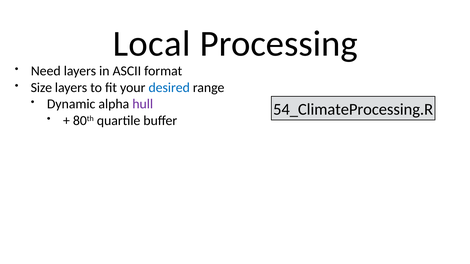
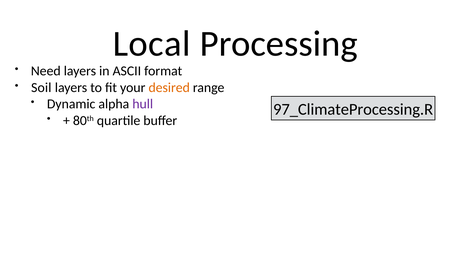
Size: Size -> Soil
desired colour: blue -> orange
54_ClimateProcessing.R: 54_ClimateProcessing.R -> 97_ClimateProcessing.R
